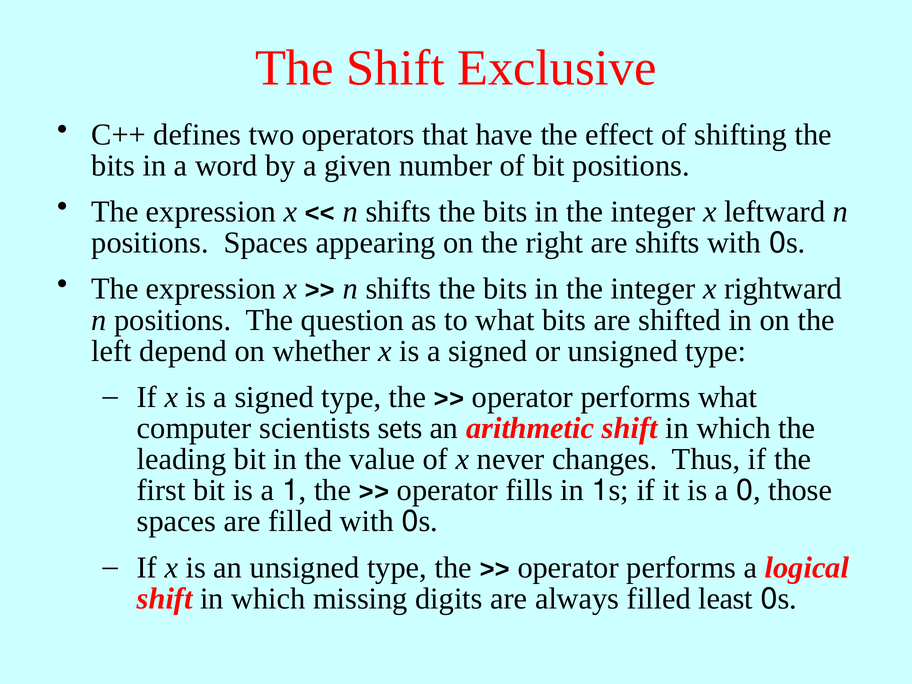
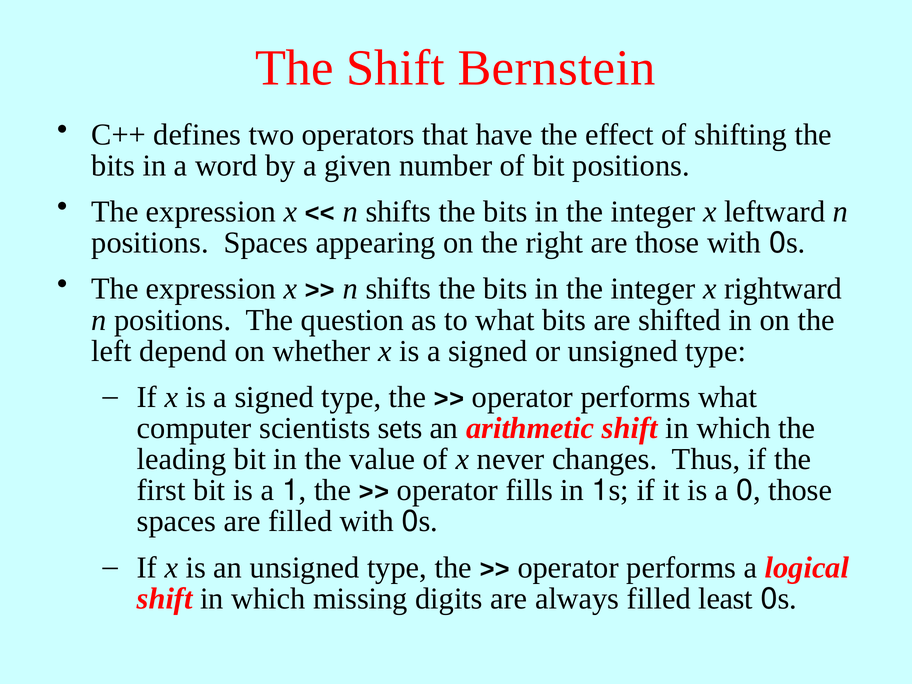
Exclusive: Exclusive -> Bernstein
are shifts: shifts -> those
